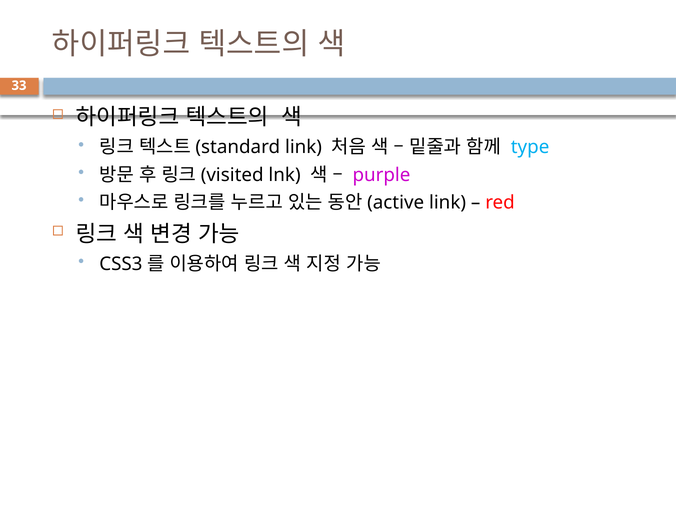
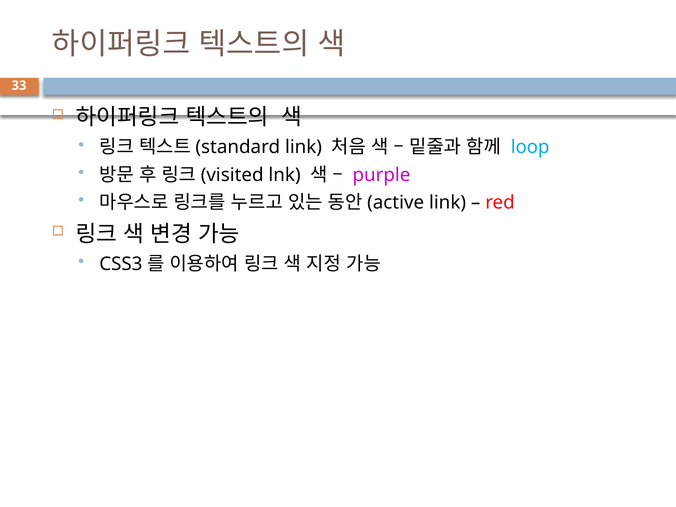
type: type -> loop
